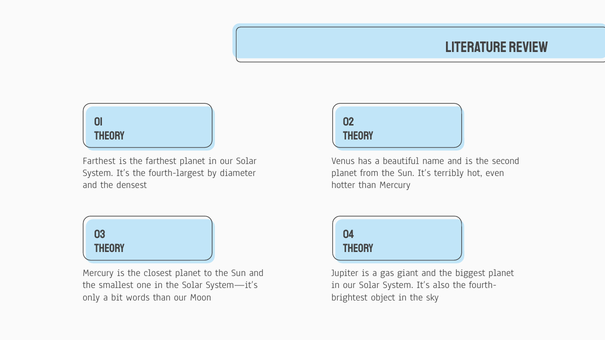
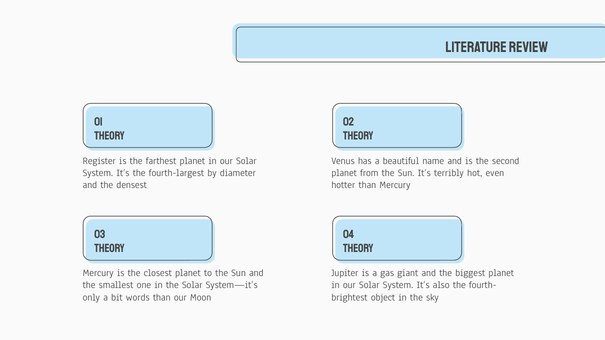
Farthest at (99, 161): Farthest -> Register
